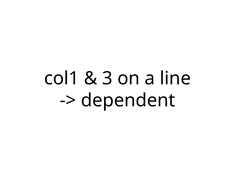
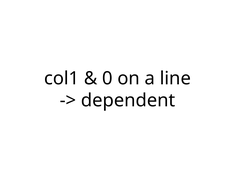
3: 3 -> 0
